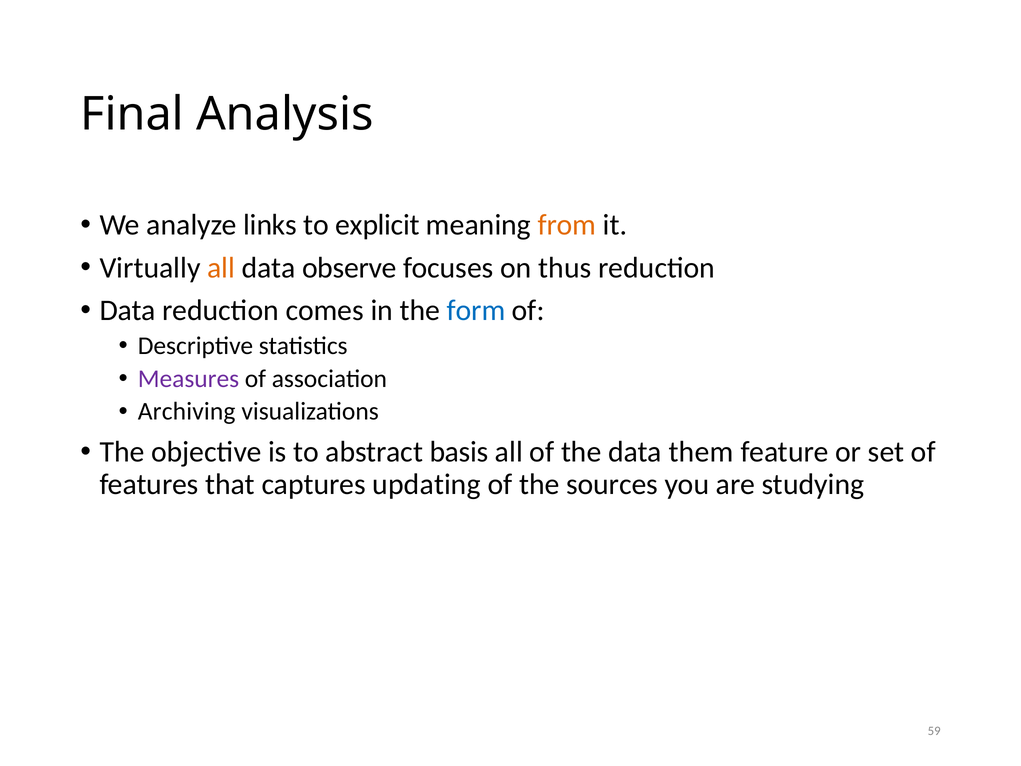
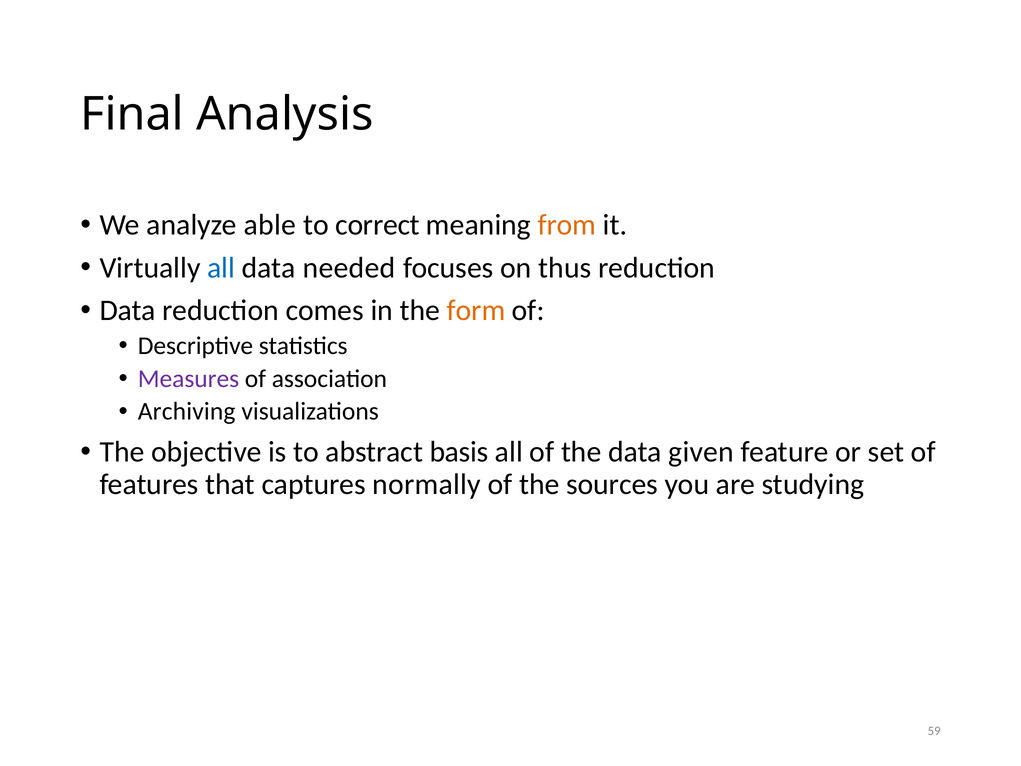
links: links -> able
explicit: explicit -> correct
all at (221, 268) colour: orange -> blue
observe: observe -> needed
form colour: blue -> orange
them: them -> given
updating: updating -> normally
